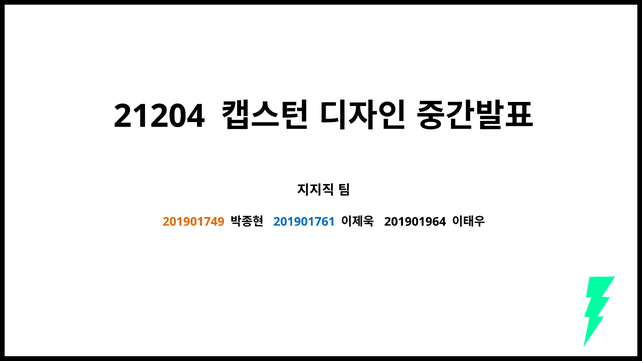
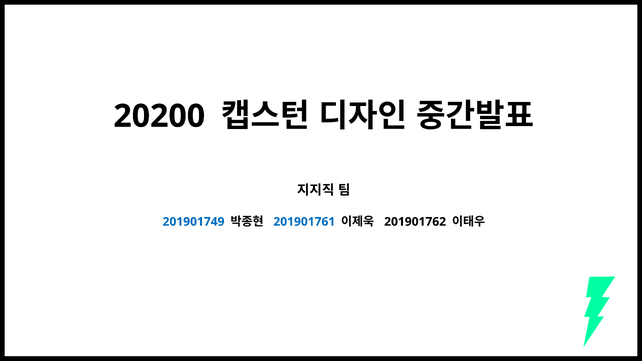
21204: 21204 -> 20200
201901749 colour: orange -> blue
201901964: 201901964 -> 201901762
